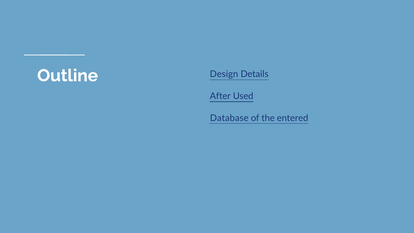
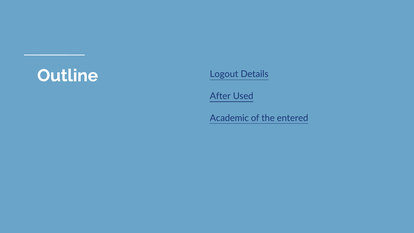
Design: Design -> Logout
Database: Database -> Academic
